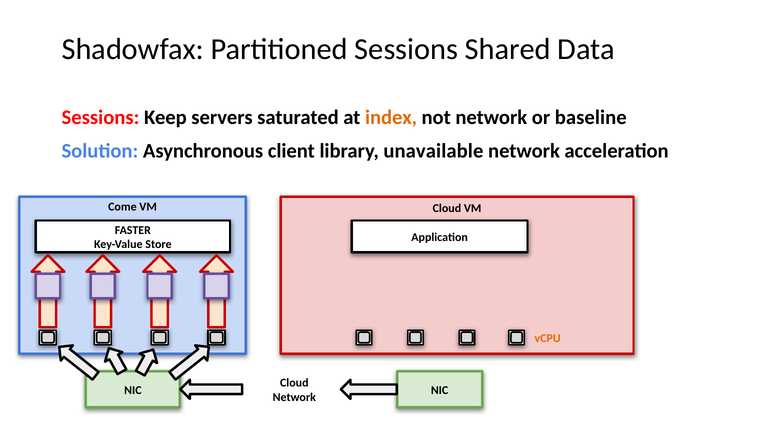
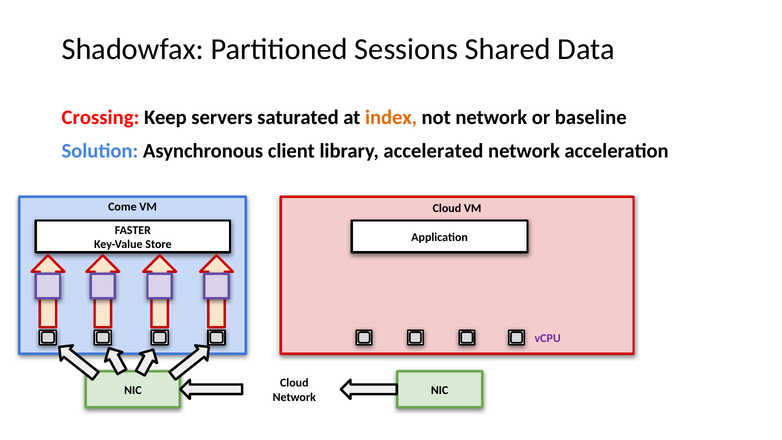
Sessions at (100, 118): Sessions -> Crossing
unavailable: unavailable -> accelerated
vCPU colour: orange -> purple
